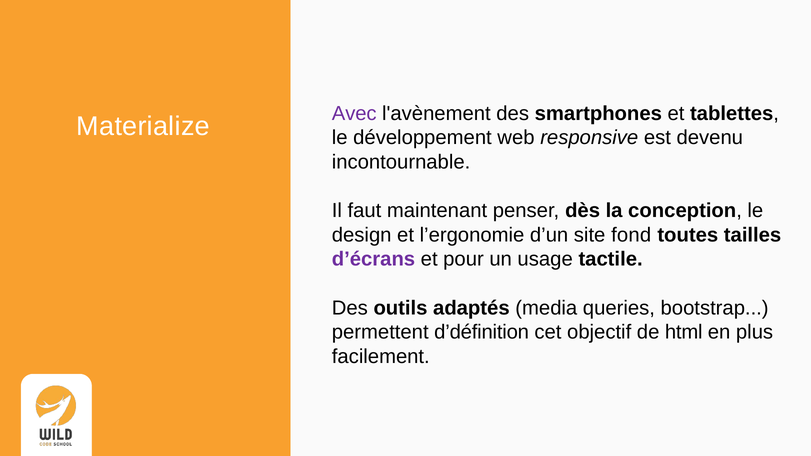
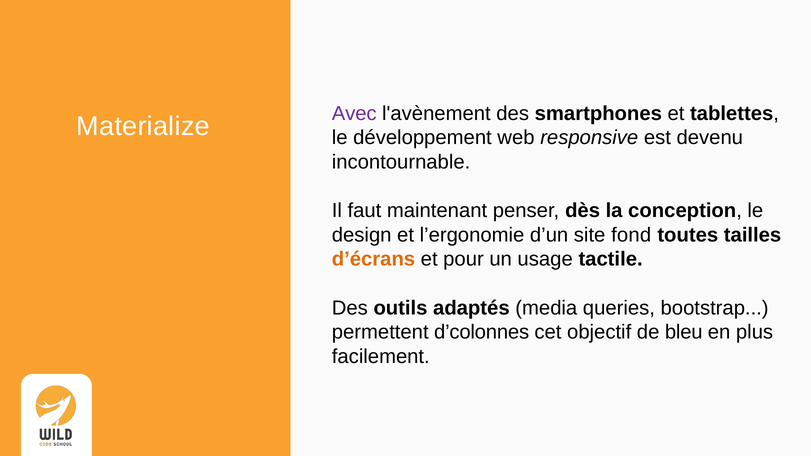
d’écrans colour: purple -> orange
d’définition: d’définition -> d’colonnes
html: html -> bleu
